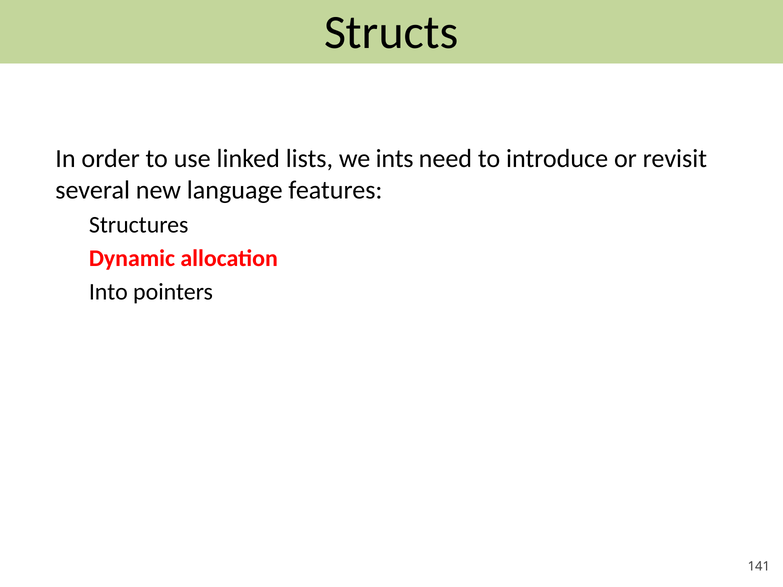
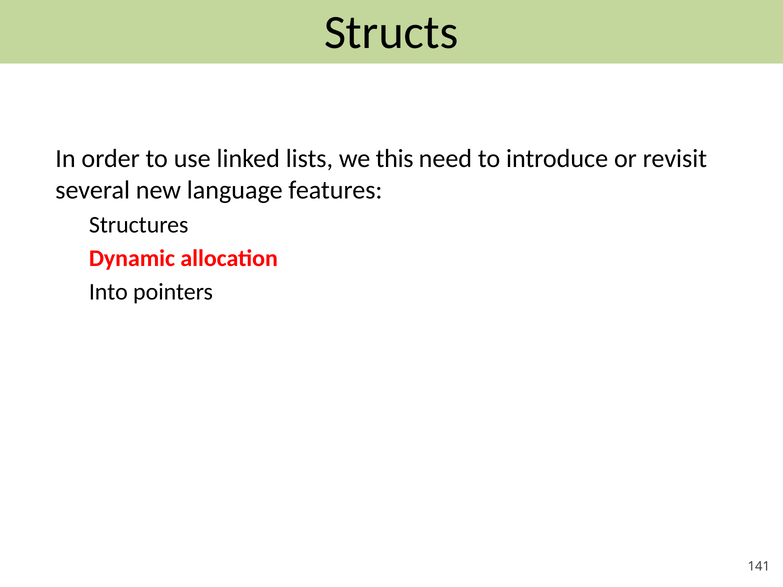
ints: ints -> this
